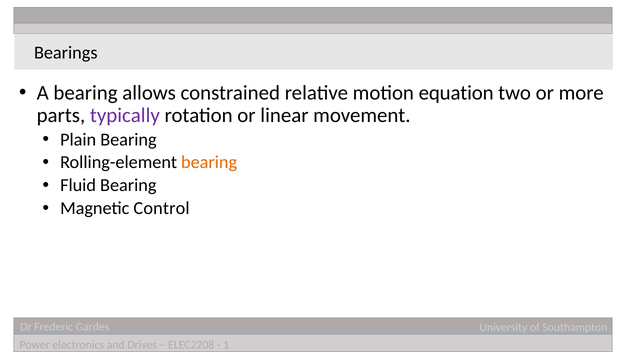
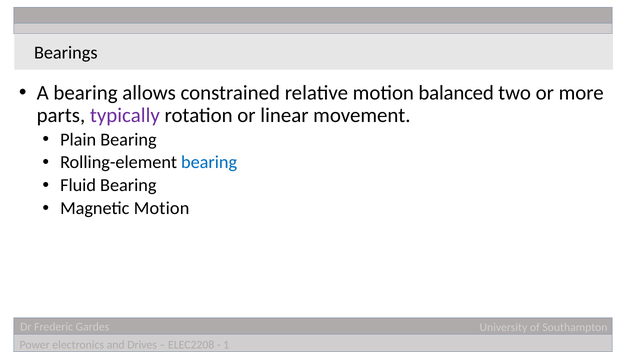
equation: equation -> balanced
bearing at (209, 163) colour: orange -> blue
Magnetic Control: Control -> Motion
